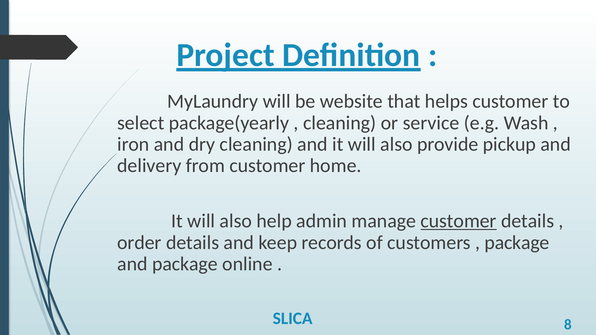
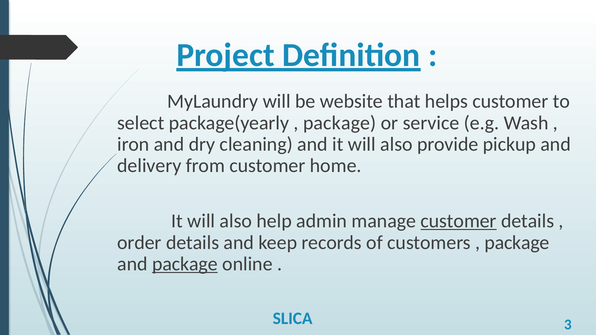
cleaning at (340, 123): cleaning -> package
package at (185, 264) underline: none -> present
8: 8 -> 3
